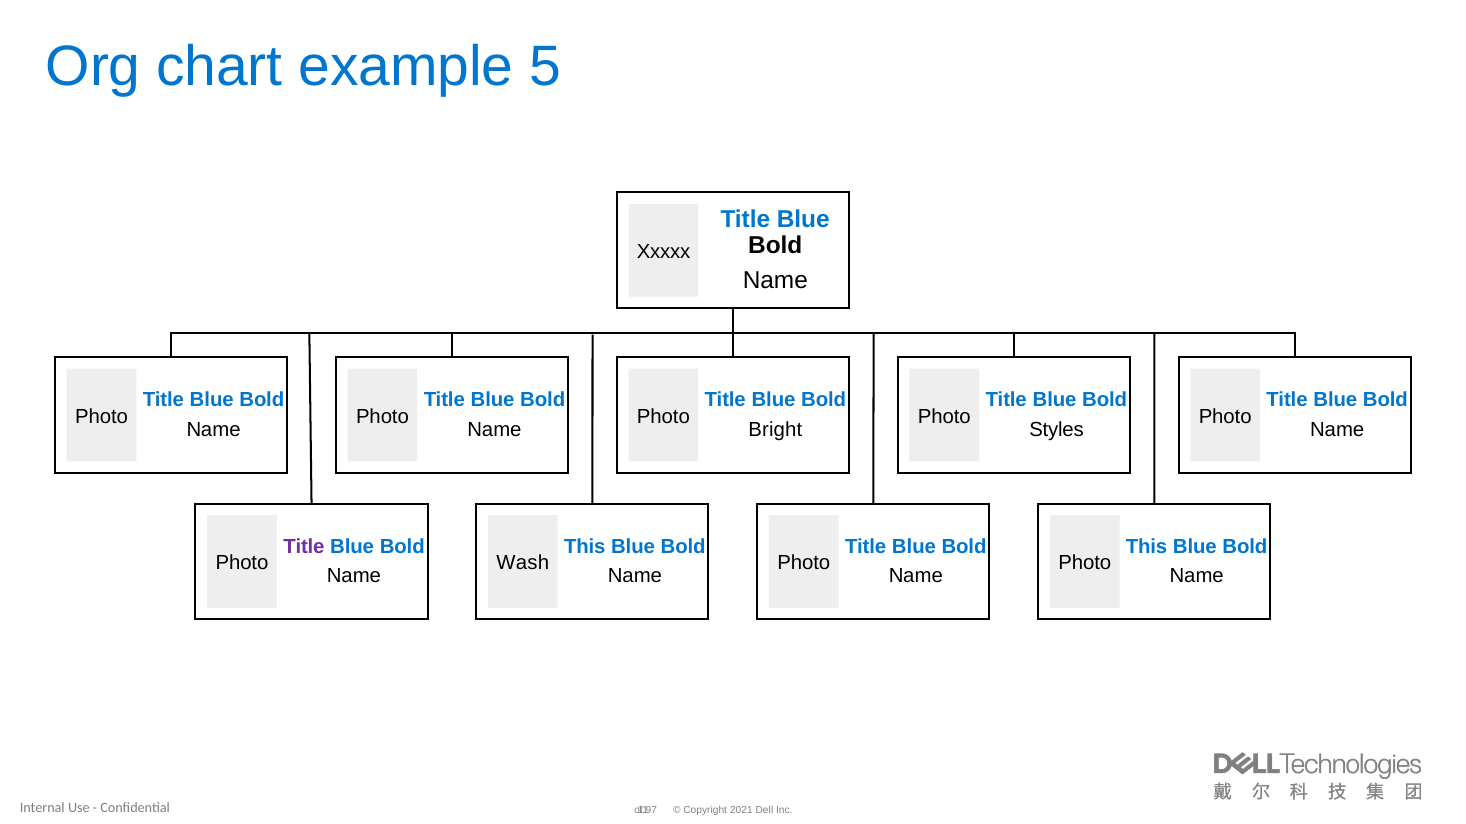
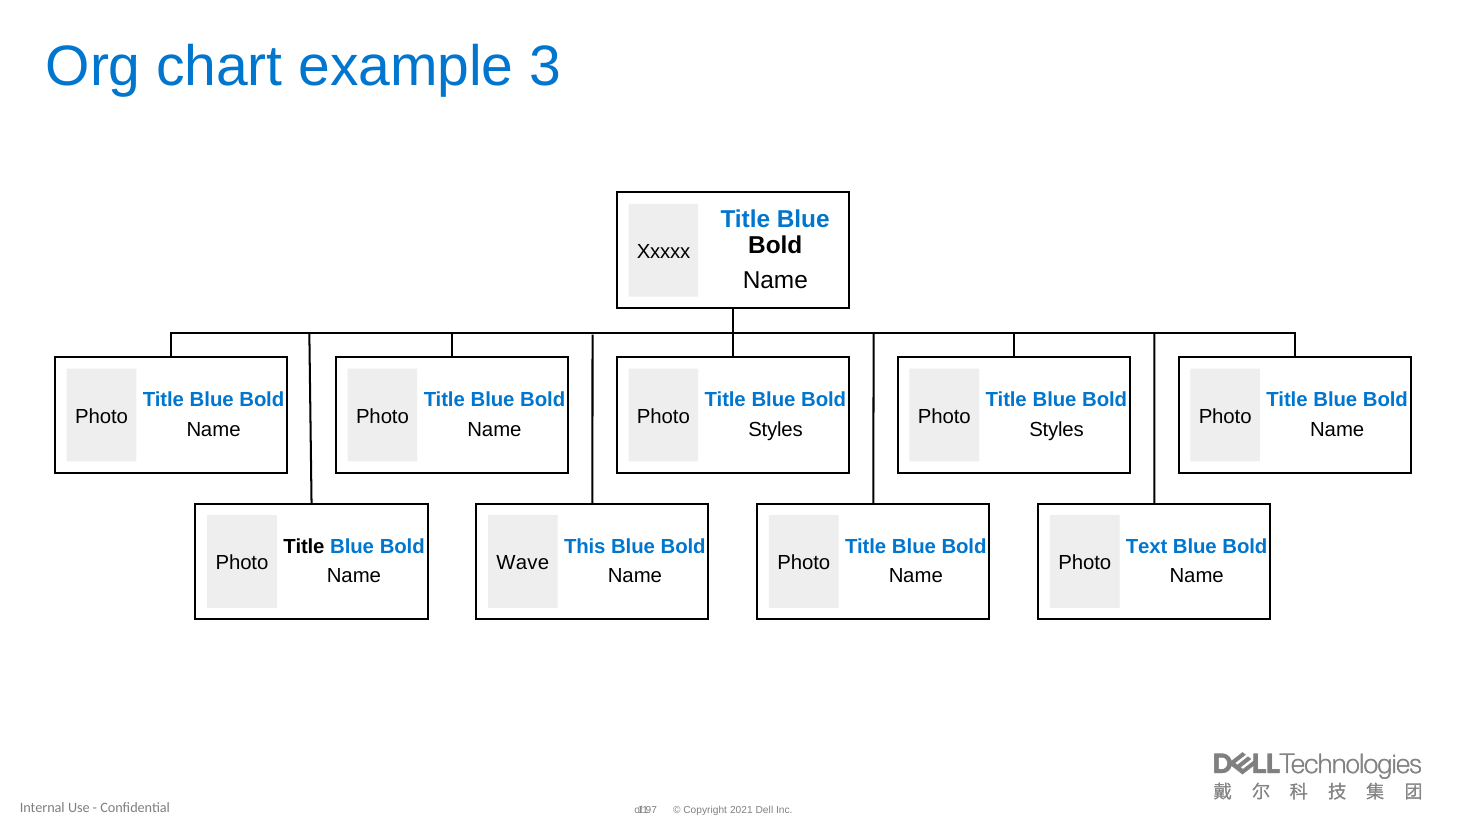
5: 5 -> 3
Bright at (775, 430): Bright -> Styles
Title at (304, 547) colour: purple -> black
This at (1147, 547): This -> Text
Wash: Wash -> Wave
